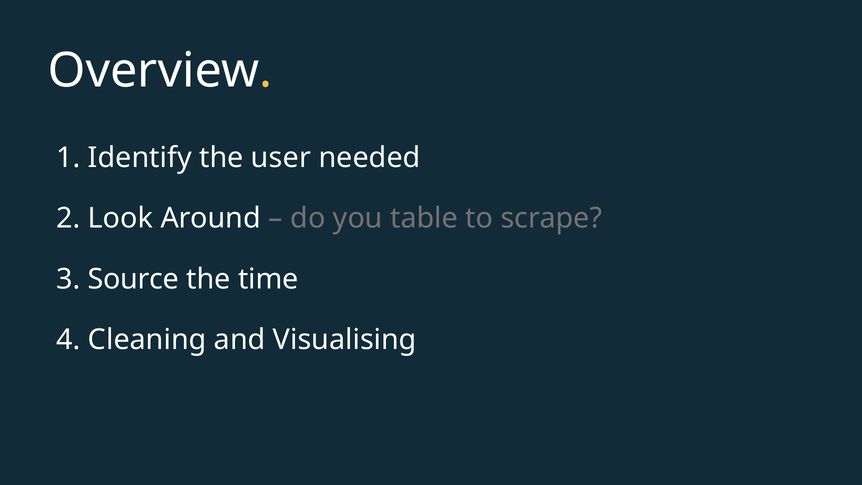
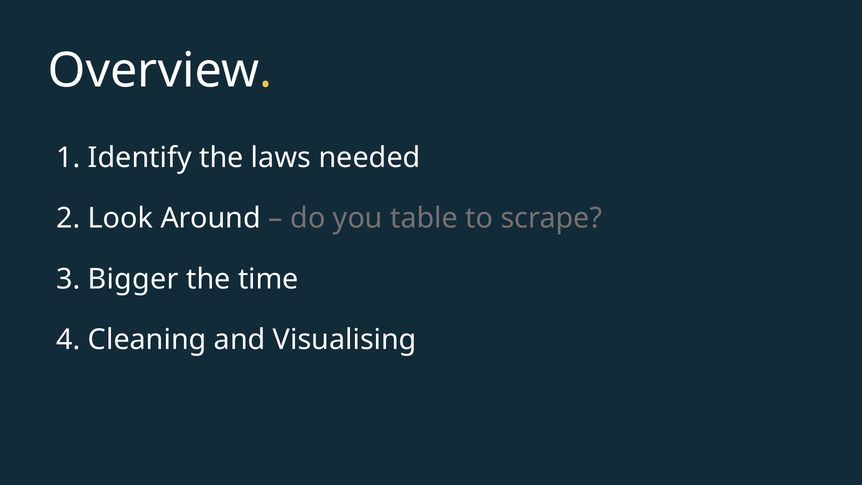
user: user -> laws
Source: Source -> Bigger
